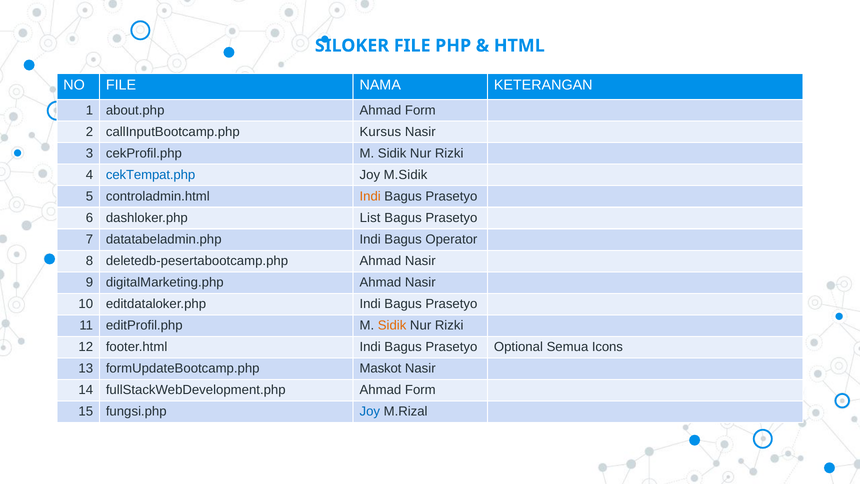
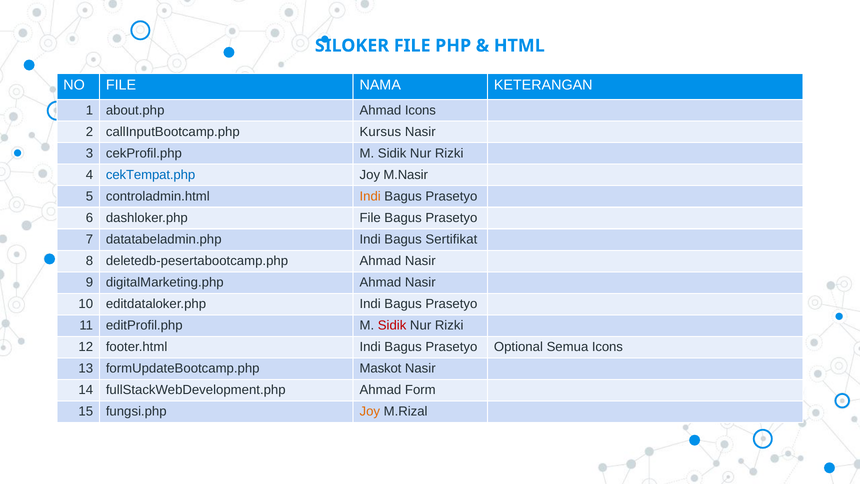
about.php Ahmad Form: Form -> Icons
M.Sidik: M.Sidik -> M.Nasir
dashloker.php List: List -> File
Operator: Operator -> Sertifikat
Sidik at (392, 325) colour: orange -> red
Joy at (370, 411) colour: blue -> orange
